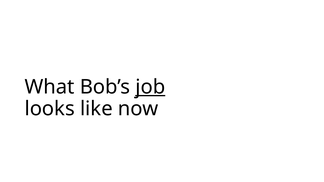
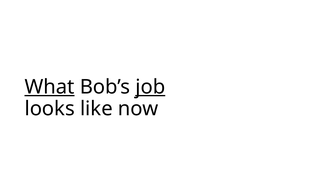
What underline: none -> present
